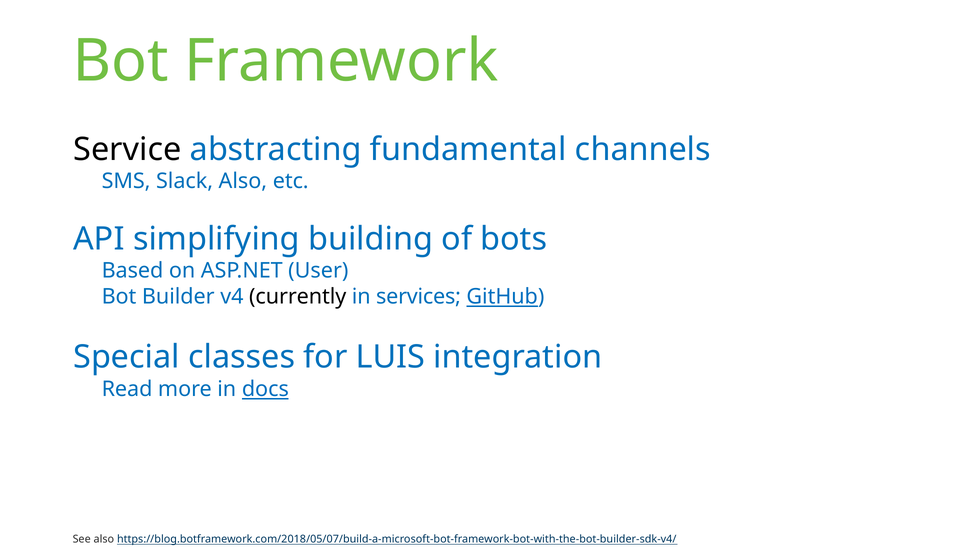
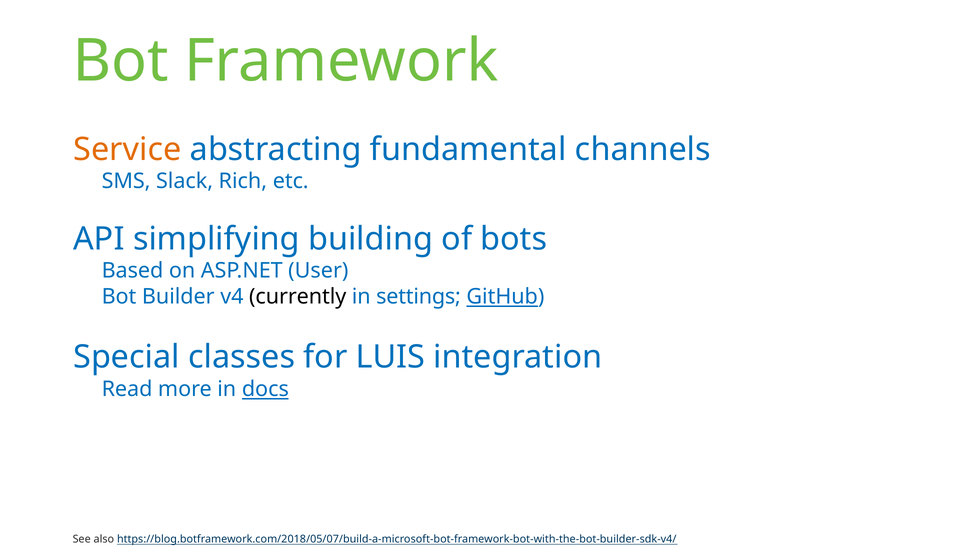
Service colour: black -> orange
Slack Also: Also -> Rich
services: services -> settings
